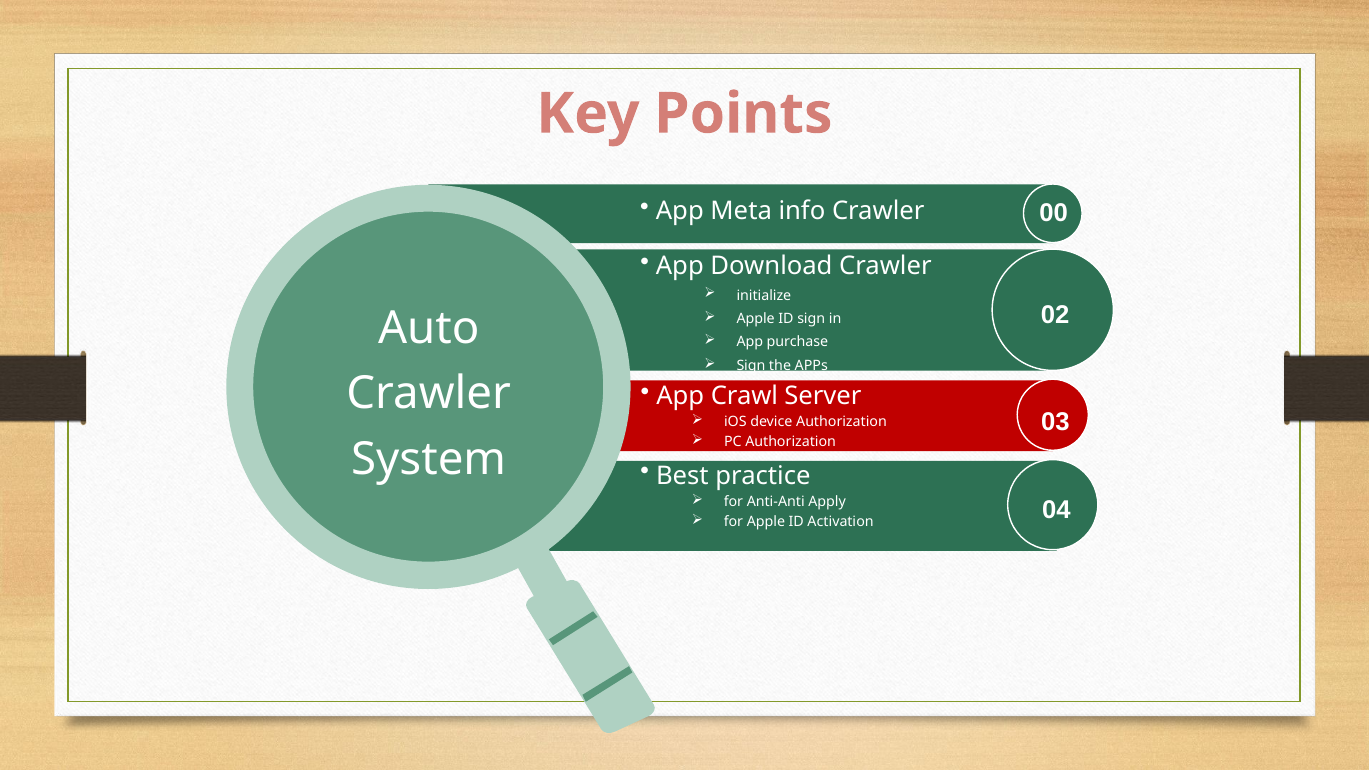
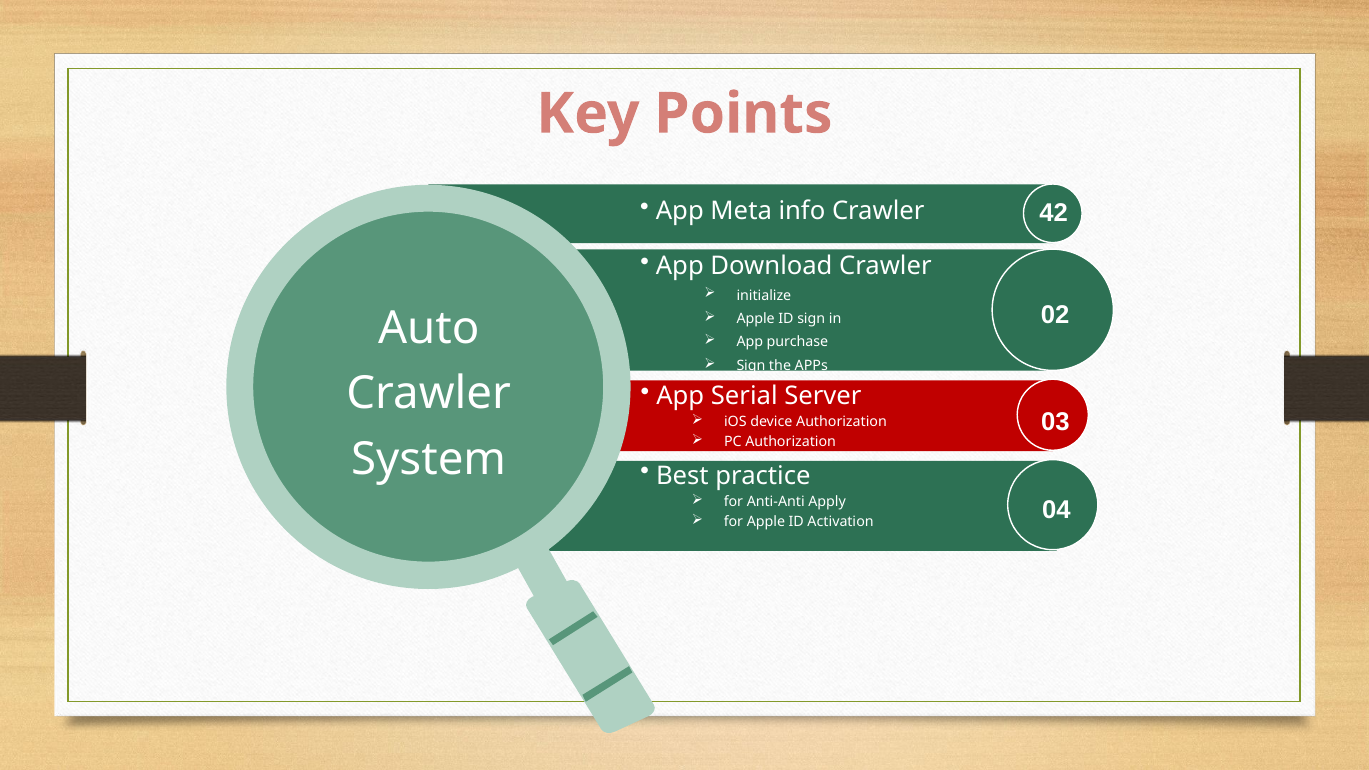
00: 00 -> 42
Crawl: Crawl -> Serial
